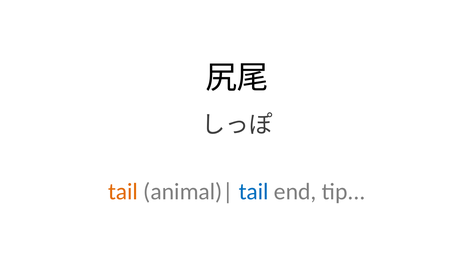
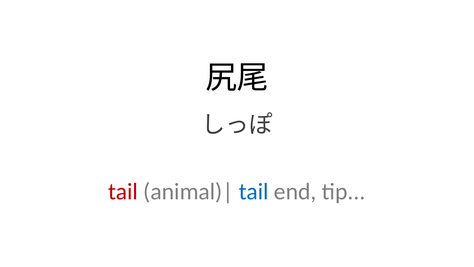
tail at (123, 191) colour: orange -> red
